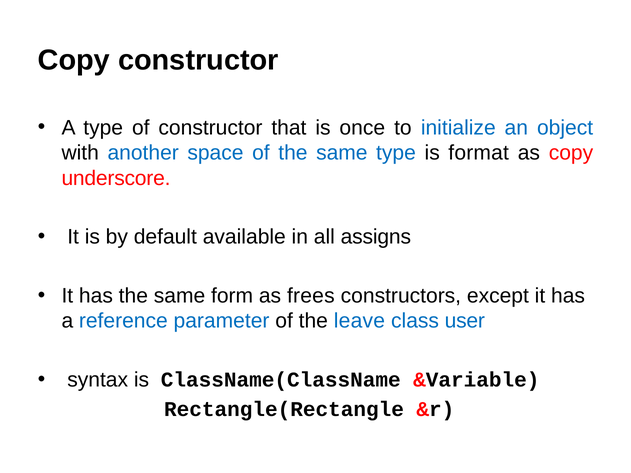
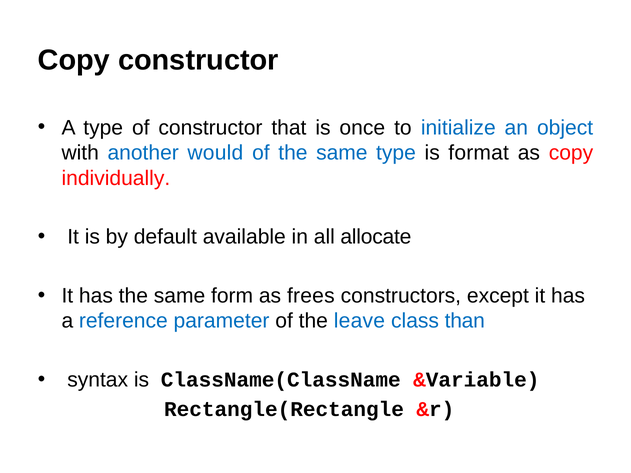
space: space -> would
underscore: underscore -> individually
assigns: assigns -> allocate
user: user -> than
